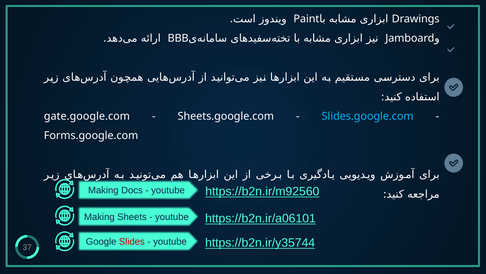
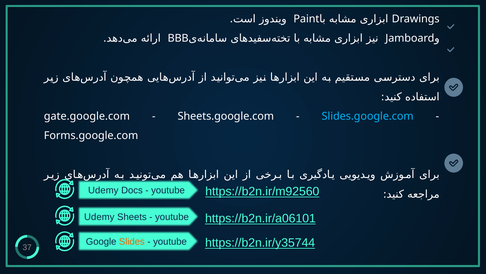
Making at (103, 190): Making -> Udemy
Making at (99, 217): Making -> Udemy
Slides colour: red -> orange
